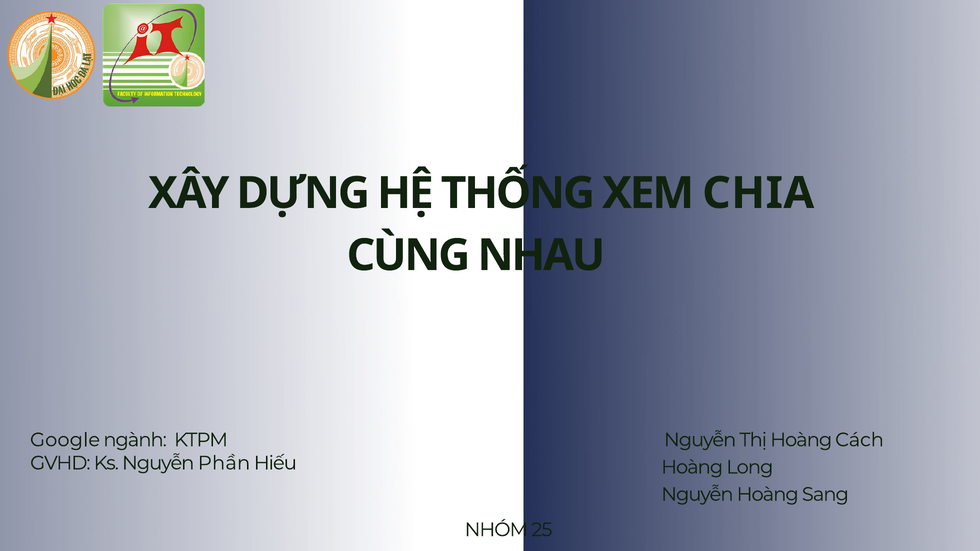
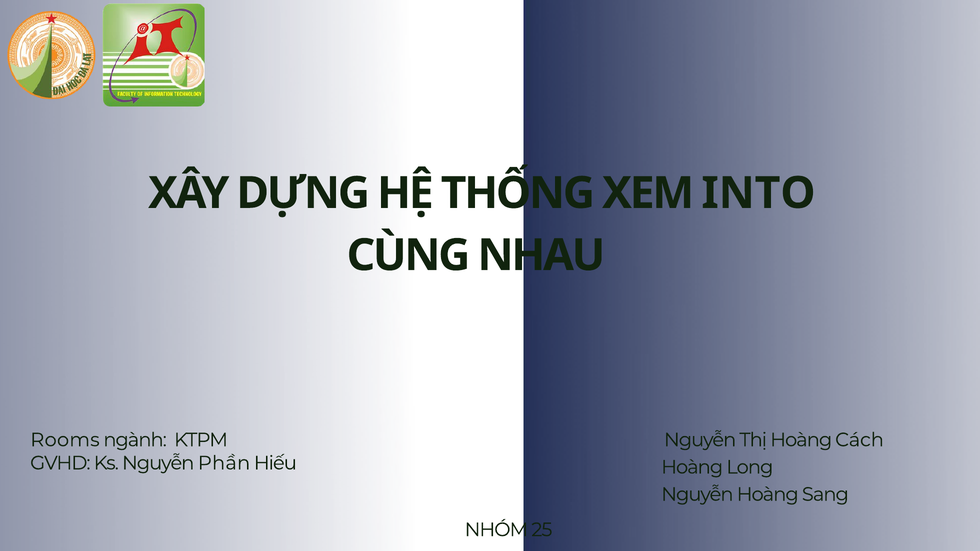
CHIA: CHIA -> INTO
Google: Google -> Rooms
